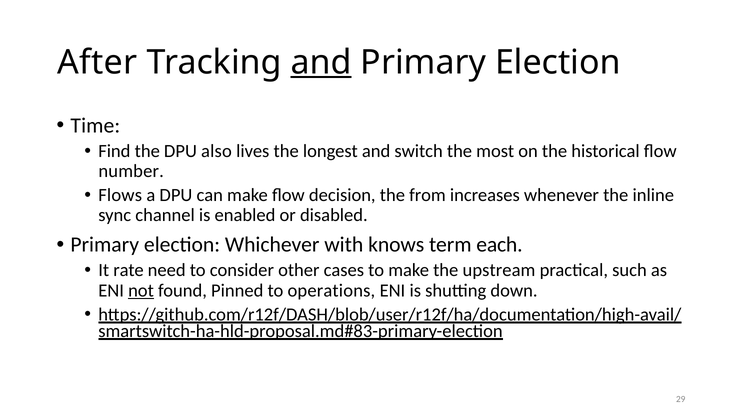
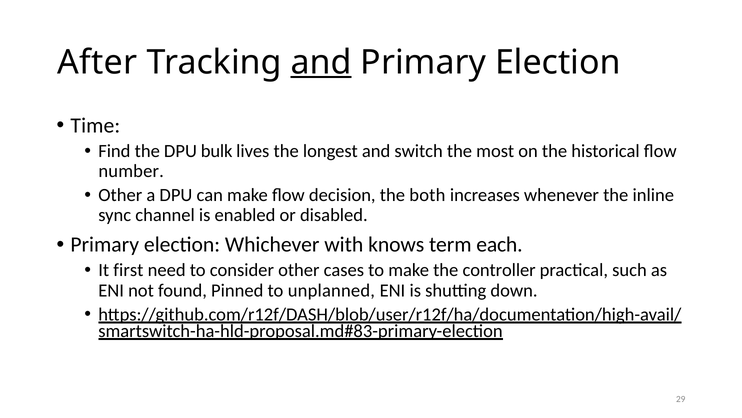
also: also -> bulk
Flows at (120, 195): Flows -> Other
from: from -> both
rate: rate -> first
upstream: upstream -> controller
not underline: present -> none
operations: operations -> unplanned
